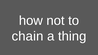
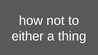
chain: chain -> either
